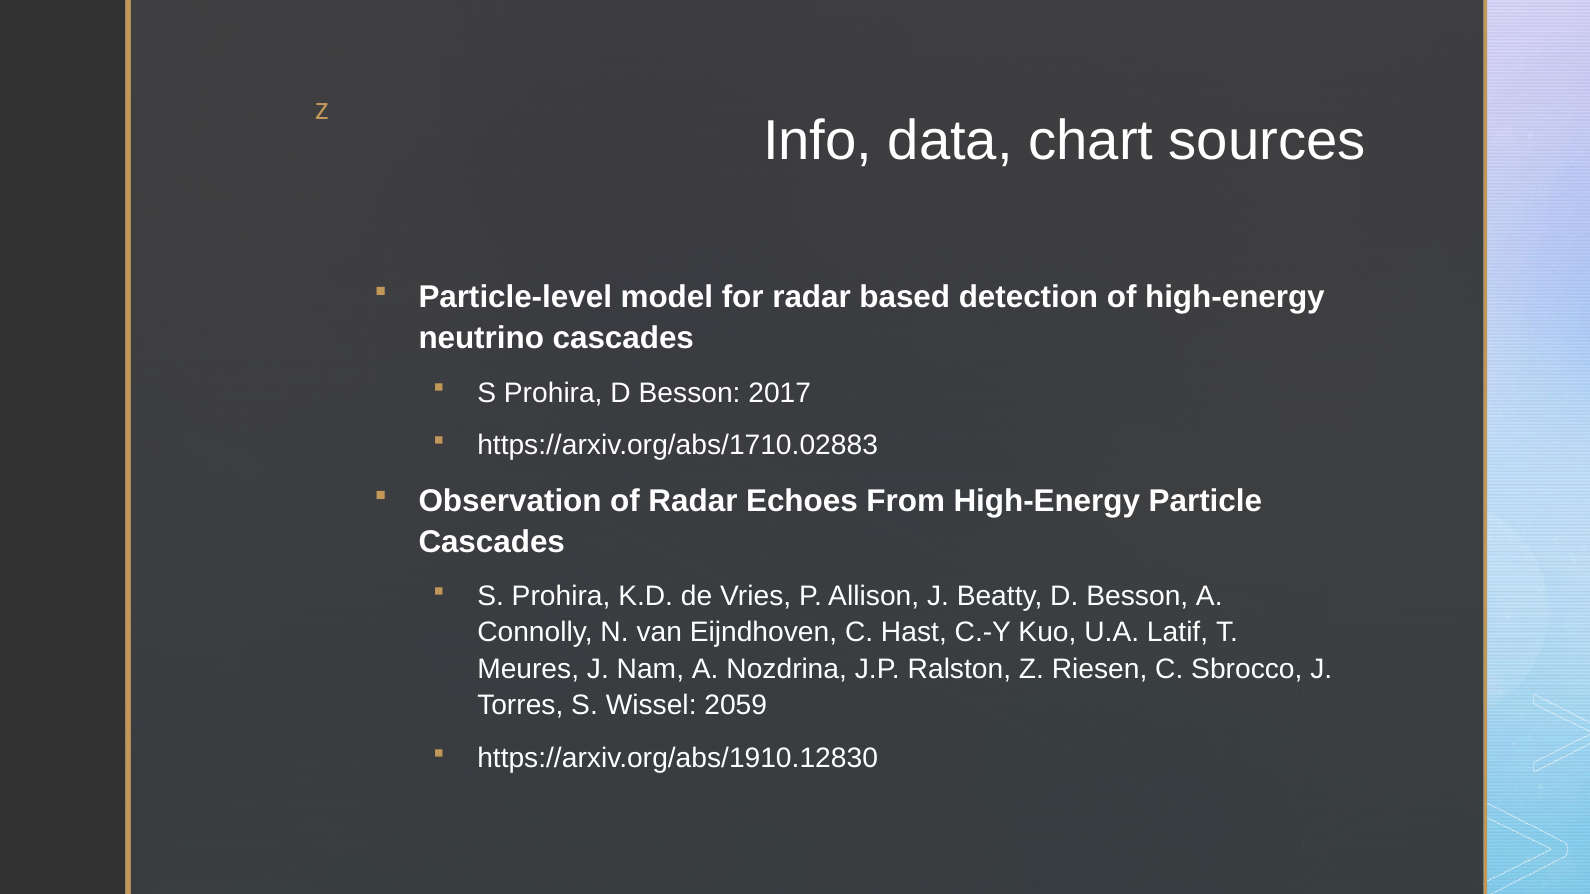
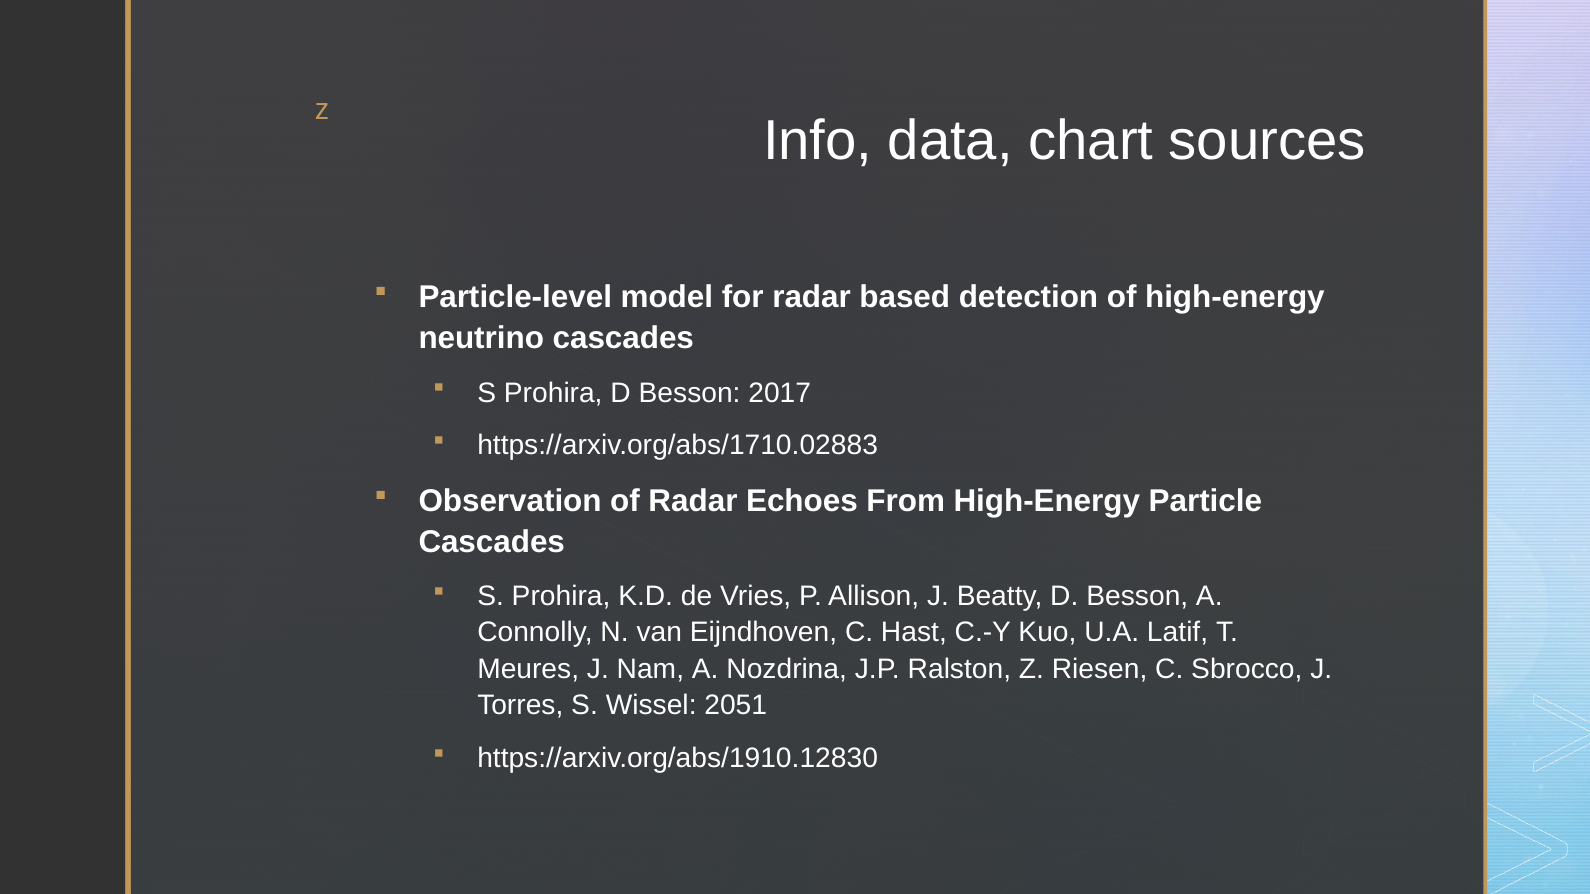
2059: 2059 -> 2051
